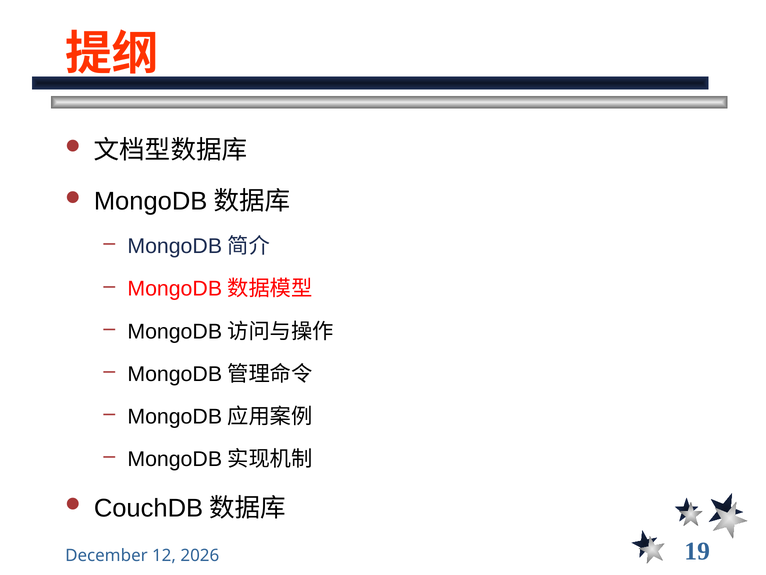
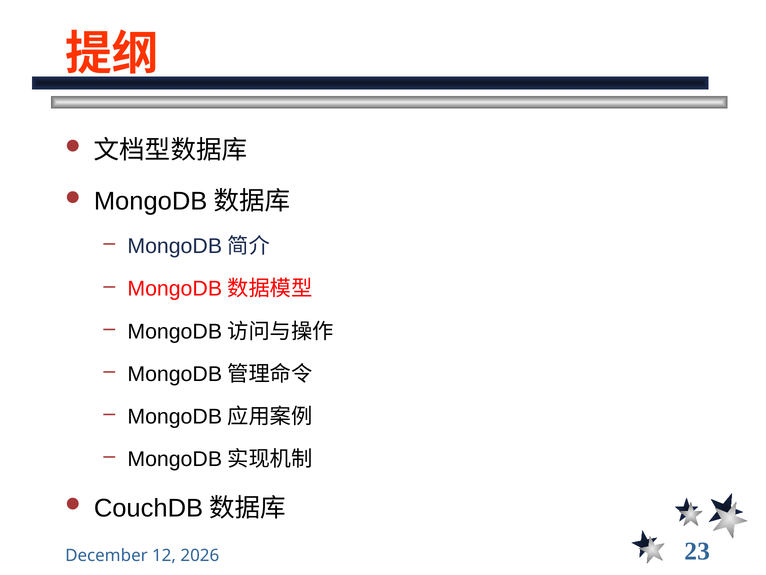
19: 19 -> 23
